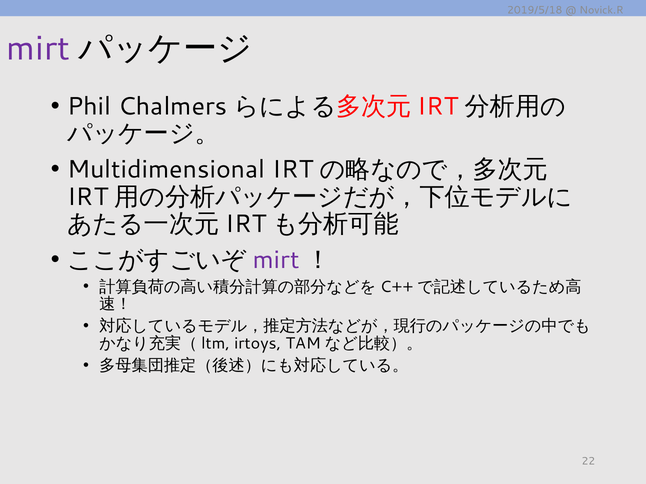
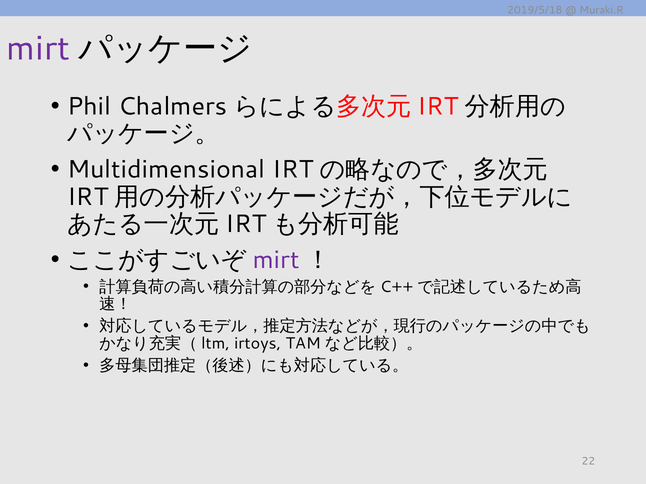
Novick.R: Novick.R -> Muraki.R
